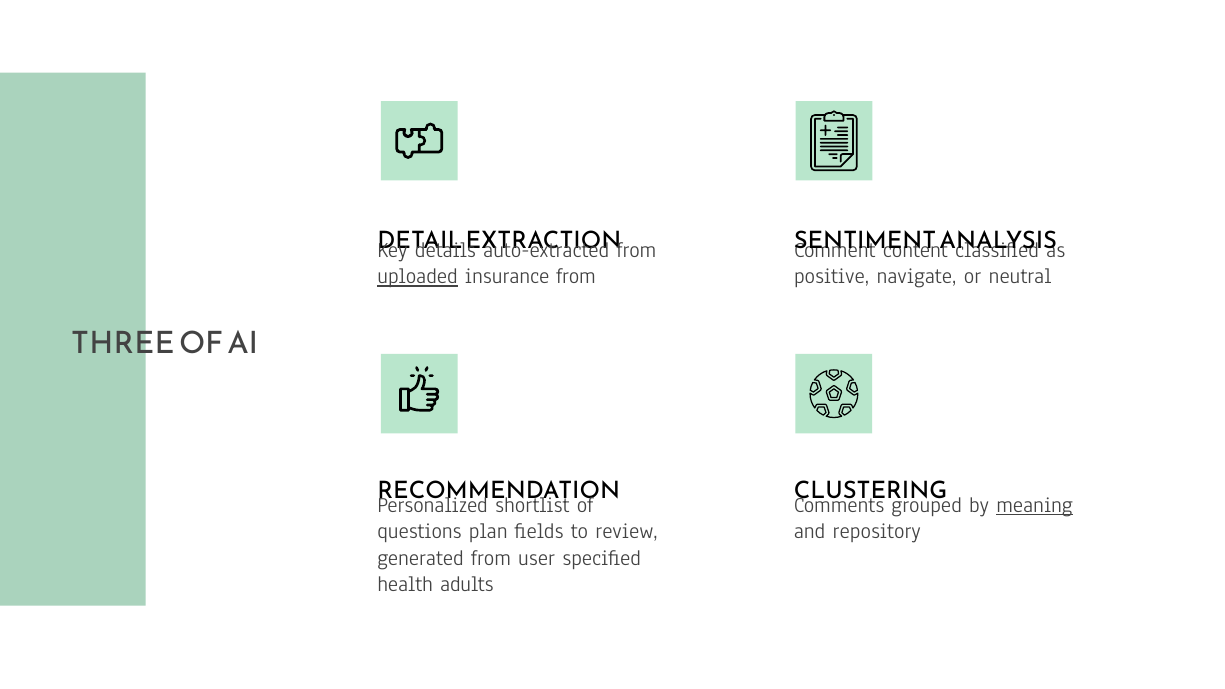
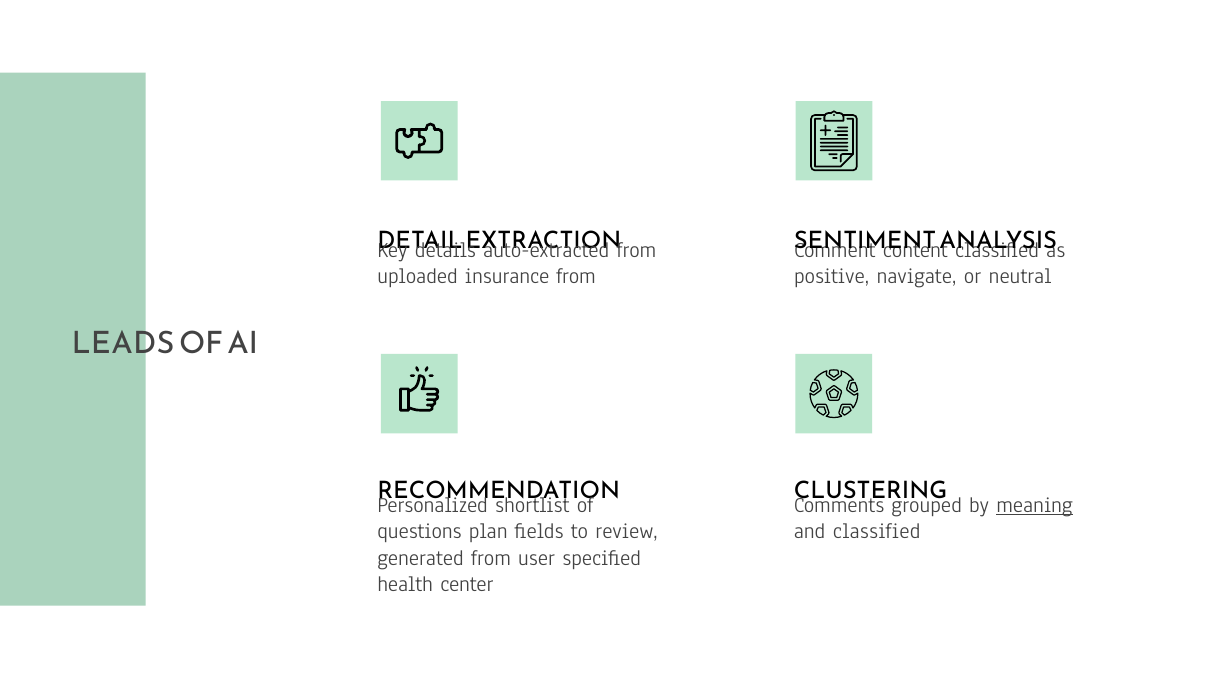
uploaded underline: present -> none
THREE: THREE -> LEADS
and repository: repository -> classified
adults: adults -> center
